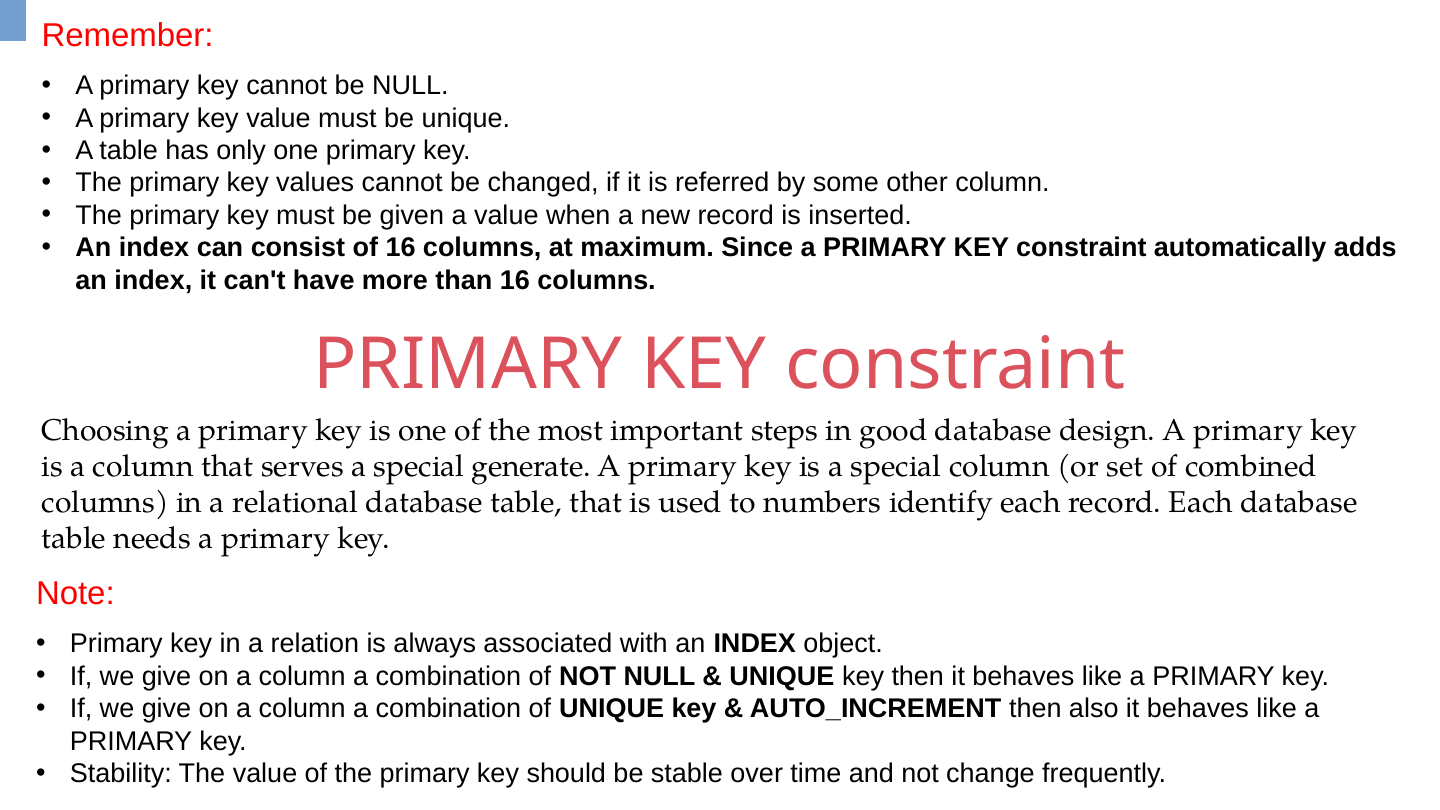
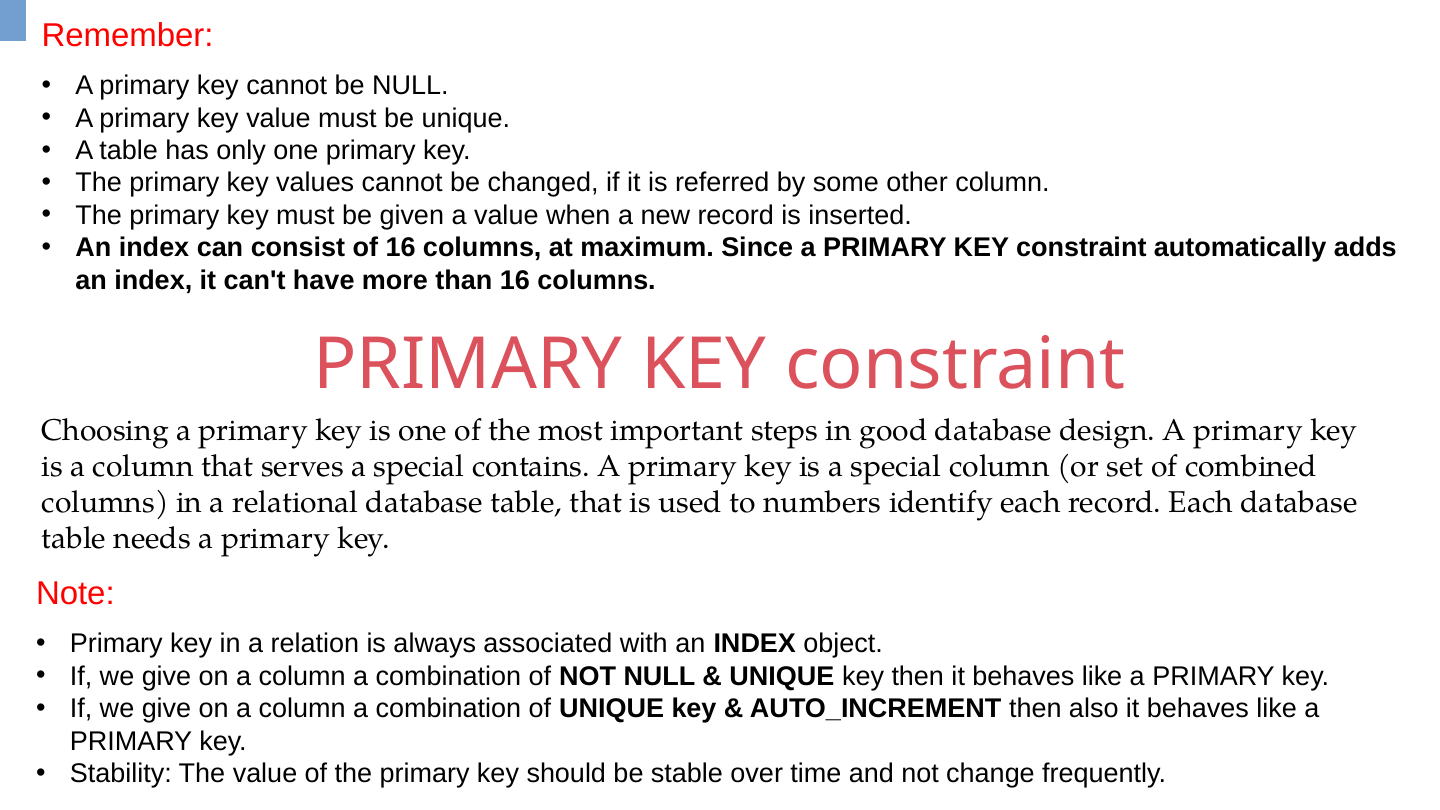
generate: generate -> contains
